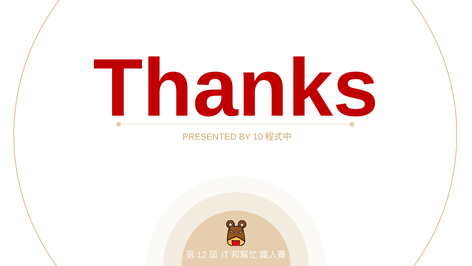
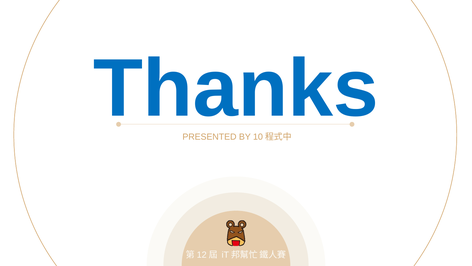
Thanks colour: red -> blue
